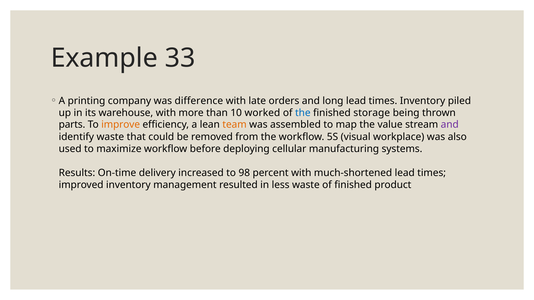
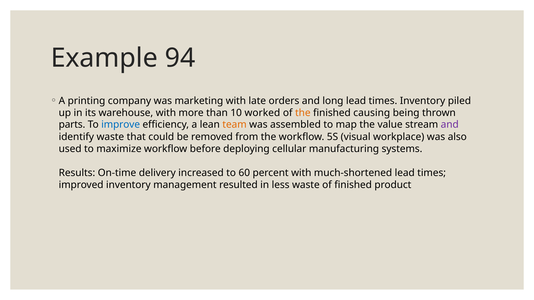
33: 33 -> 94
difference: difference -> marketing
the at (303, 113) colour: blue -> orange
storage: storage -> causing
improve colour: orange -> blue
98: 98 -> 60
